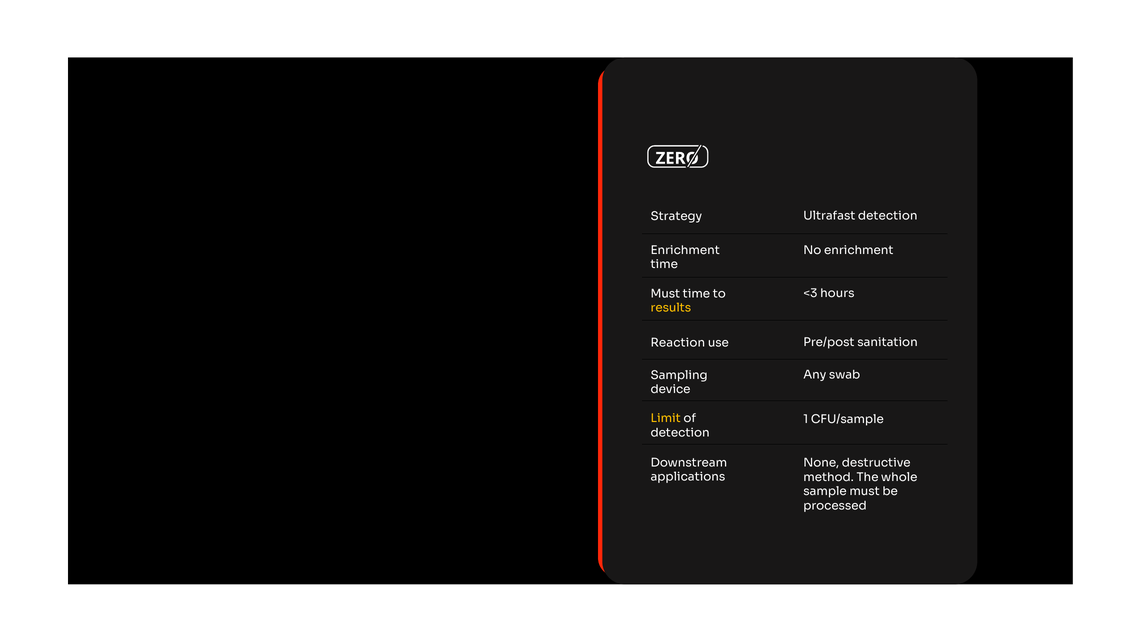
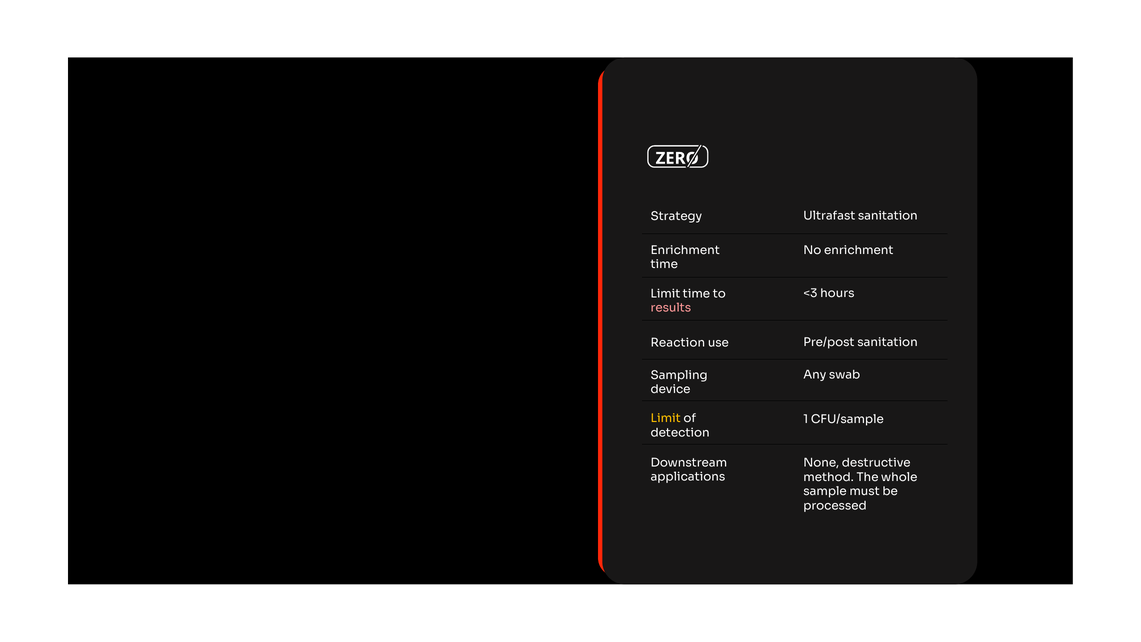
Ultrafast detection: detection -> sanitation
Must at (665, 294): Must -> Limit
results colour: yellow -> pink
